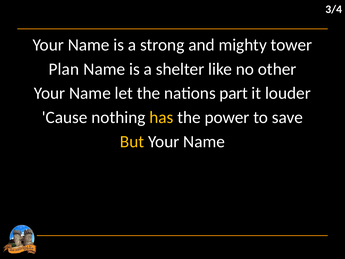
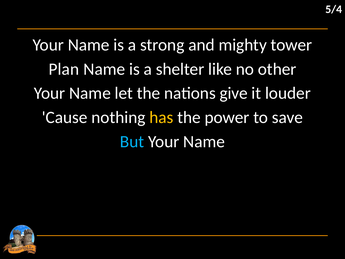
3/4: 3/4 -> 5/4
part: part -> give
But colour: yellow -> light blue
